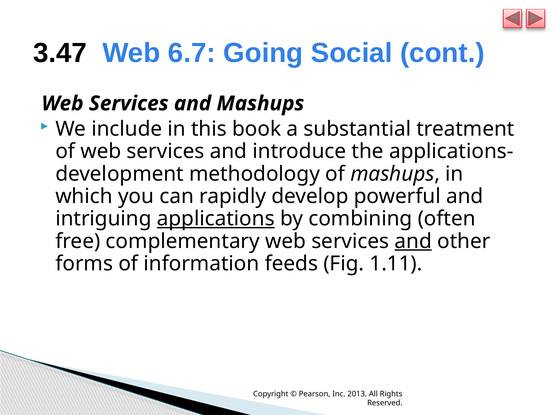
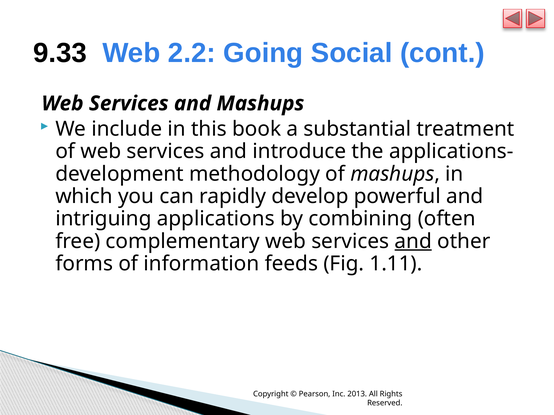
3.47: 3.47 -> 9.33
6.7: 6.7 -> 2.2
applications underline: present -> none
